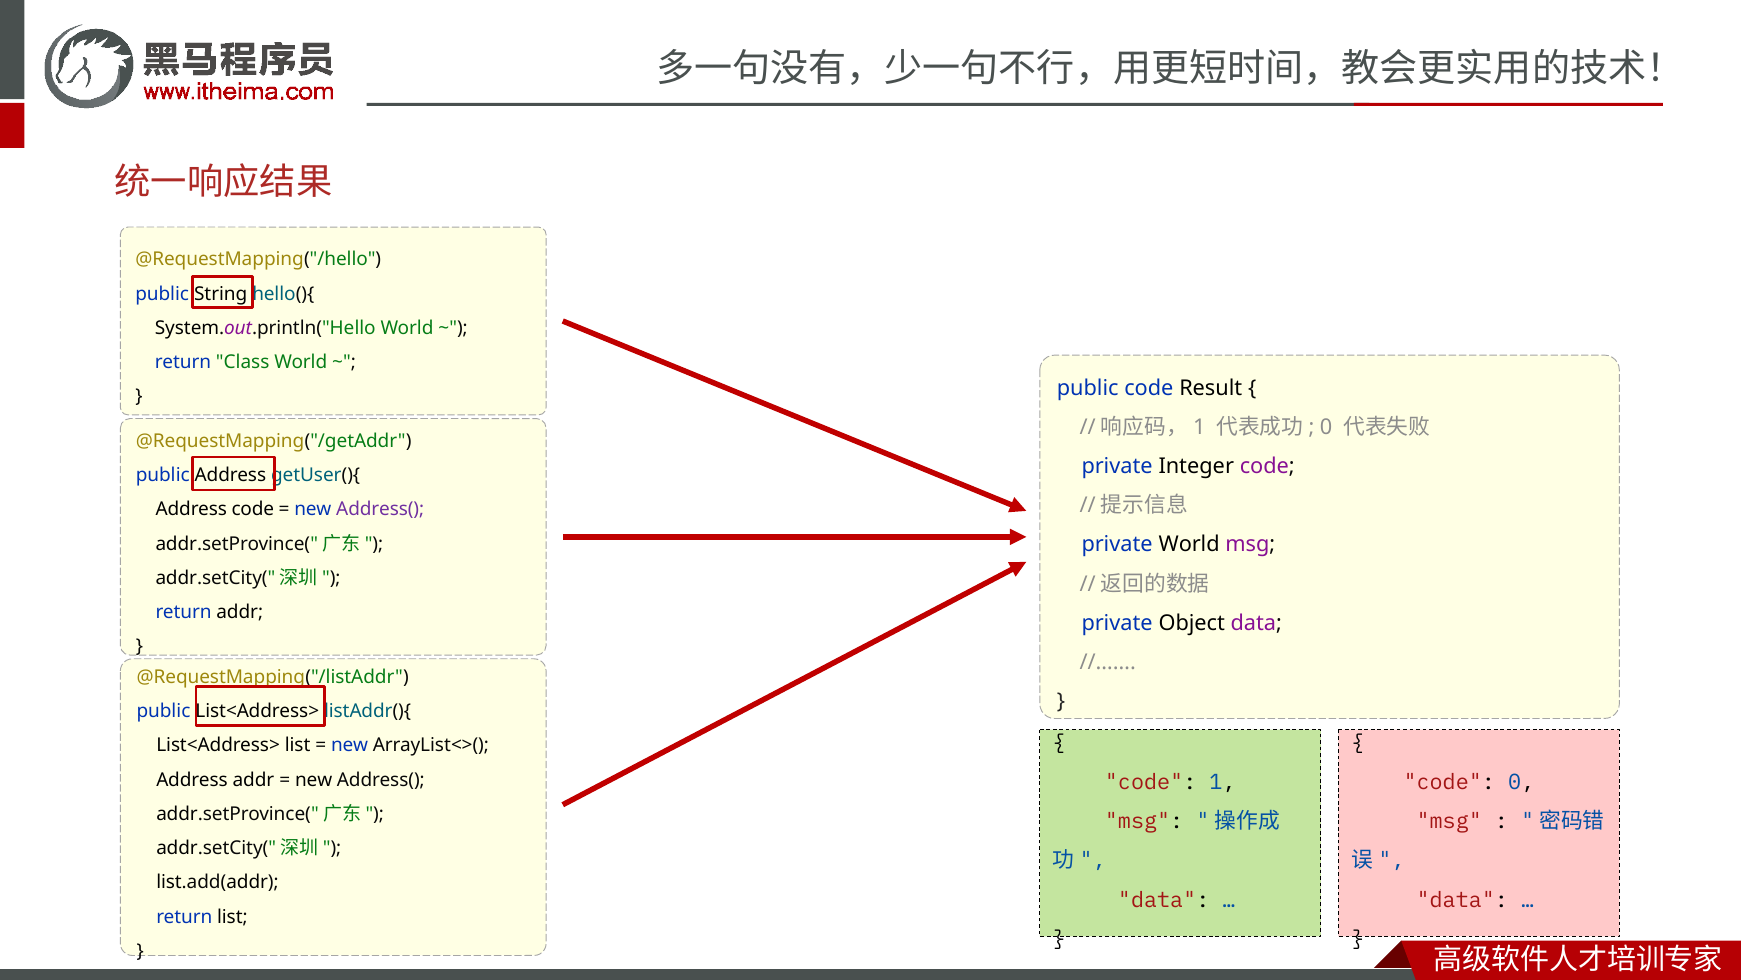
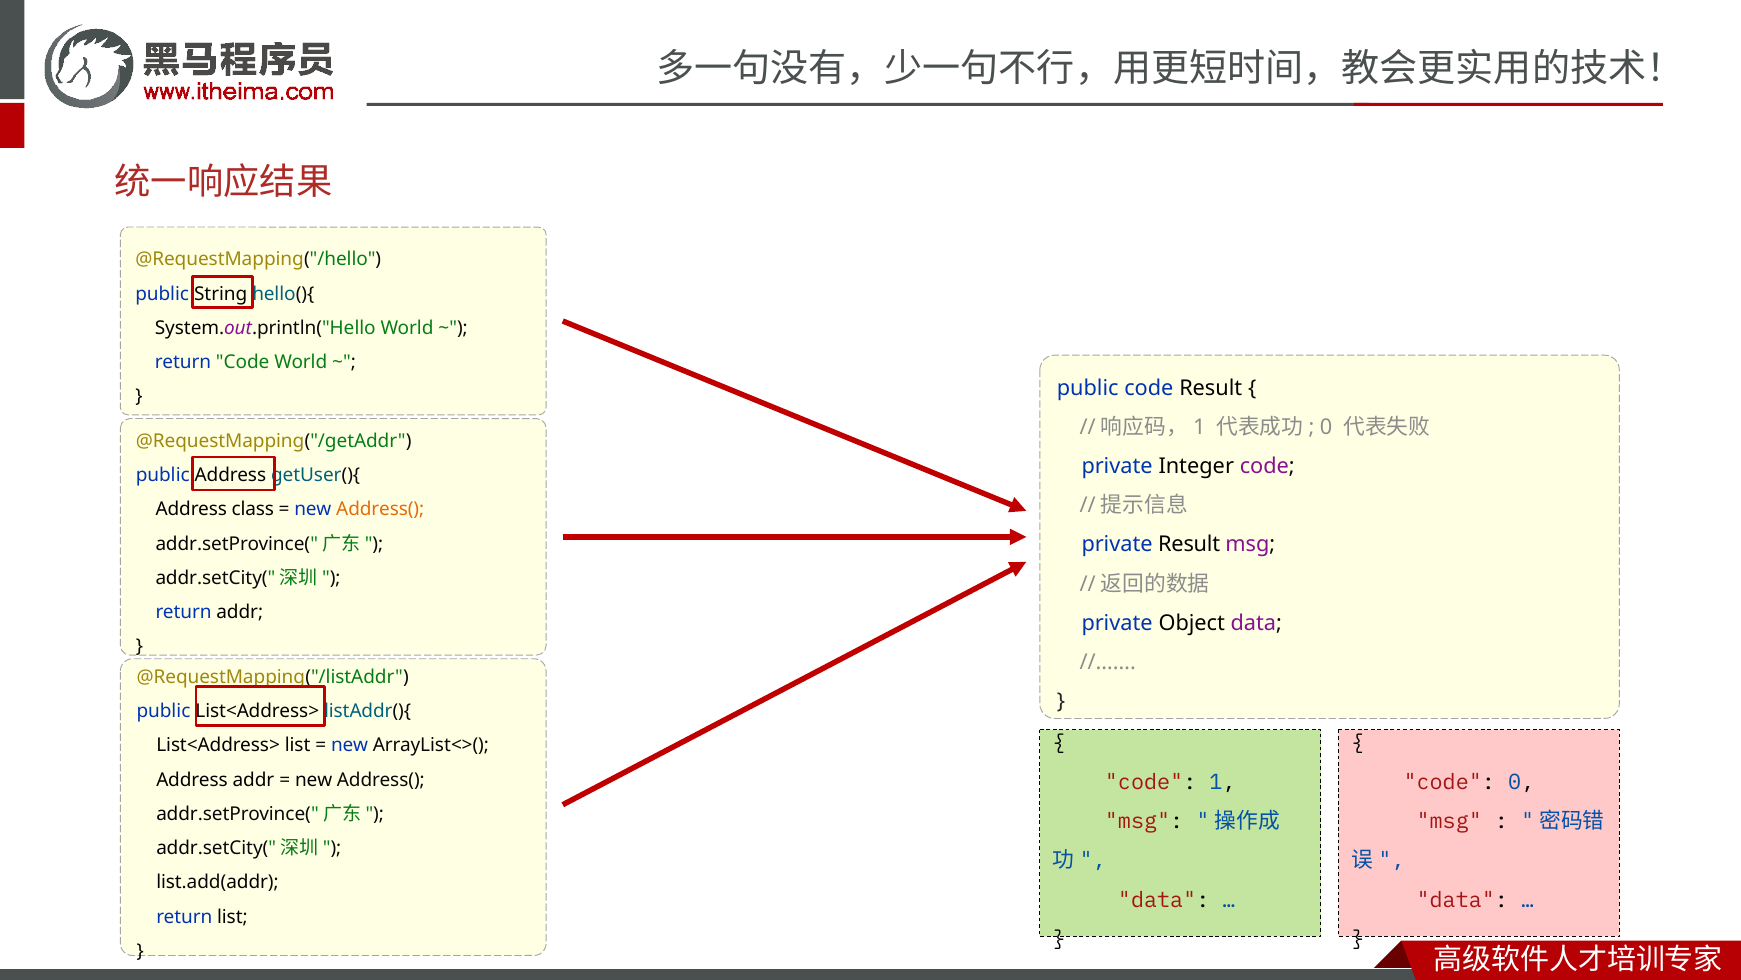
return Class: Class -> Code
Address code: code -> class
Address( at (380, 509) colour: purple -> orange
private World: World -> Result
